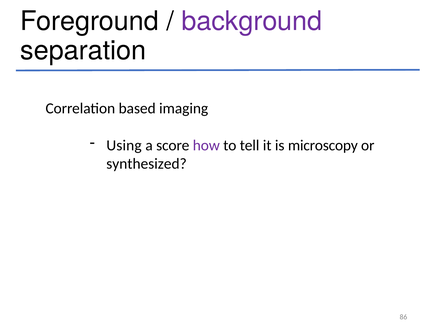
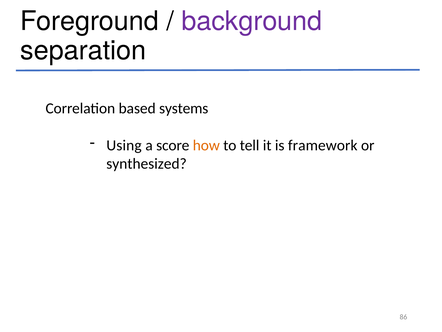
imaging: imaging -> systems
how colour: purple -> orange
microscopy: microscopy -> framework
